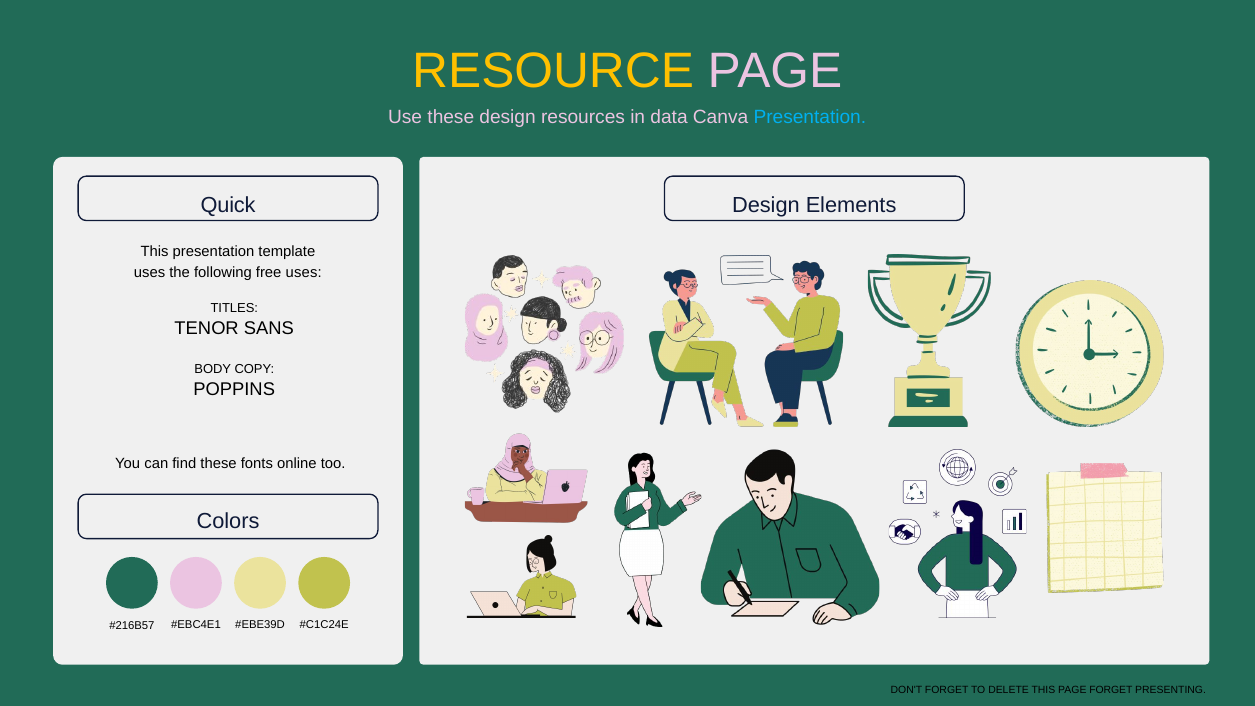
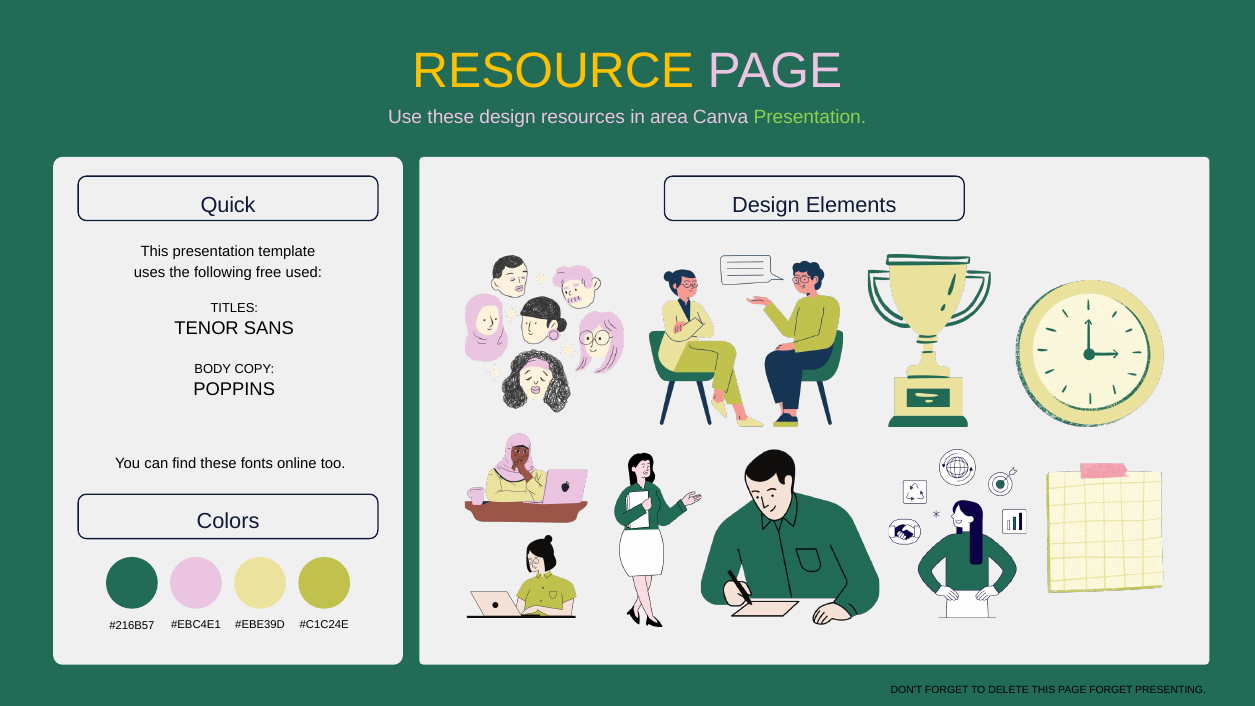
data: data -> area
Presentation at (810, 117) colour: light blue -> light green
free uses: uses -> used
